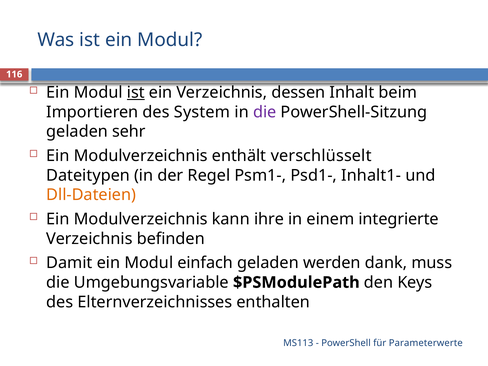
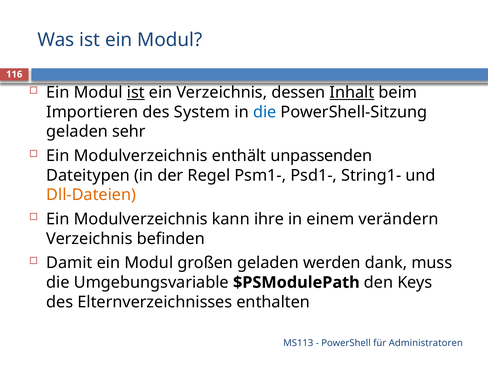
Inhalt underline: none -> present
die at (265, 112) colour: purple -> blue
verschlüsselt: verschlüsselt -> unpassenden
Inhalt1-: Inhalt1- -> String1-
integrierte: integrierte -> verändern
einfach: einfach -> großen
Parameterwerte: Parameterwerte -> Administratoren
